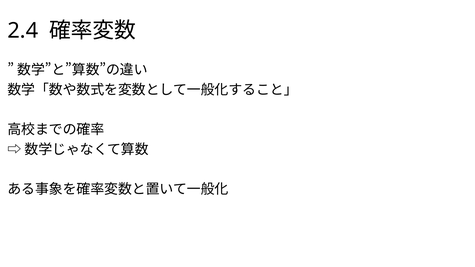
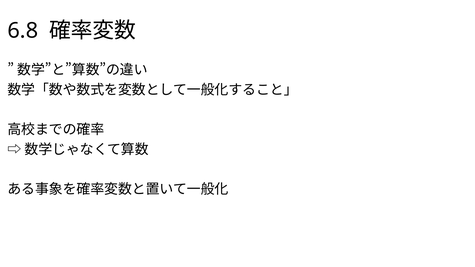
2.4: 2.4 -> 6.8
